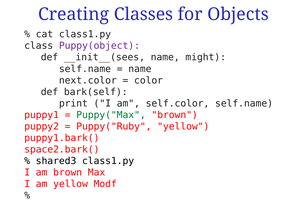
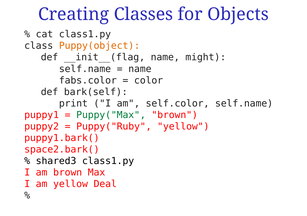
Puppy(object colour: purple -> orange
__init__(sees: __init__(sees -> __init__(flag
next.color: next.color -> fabs.color
Modf: Modf -> Deal
